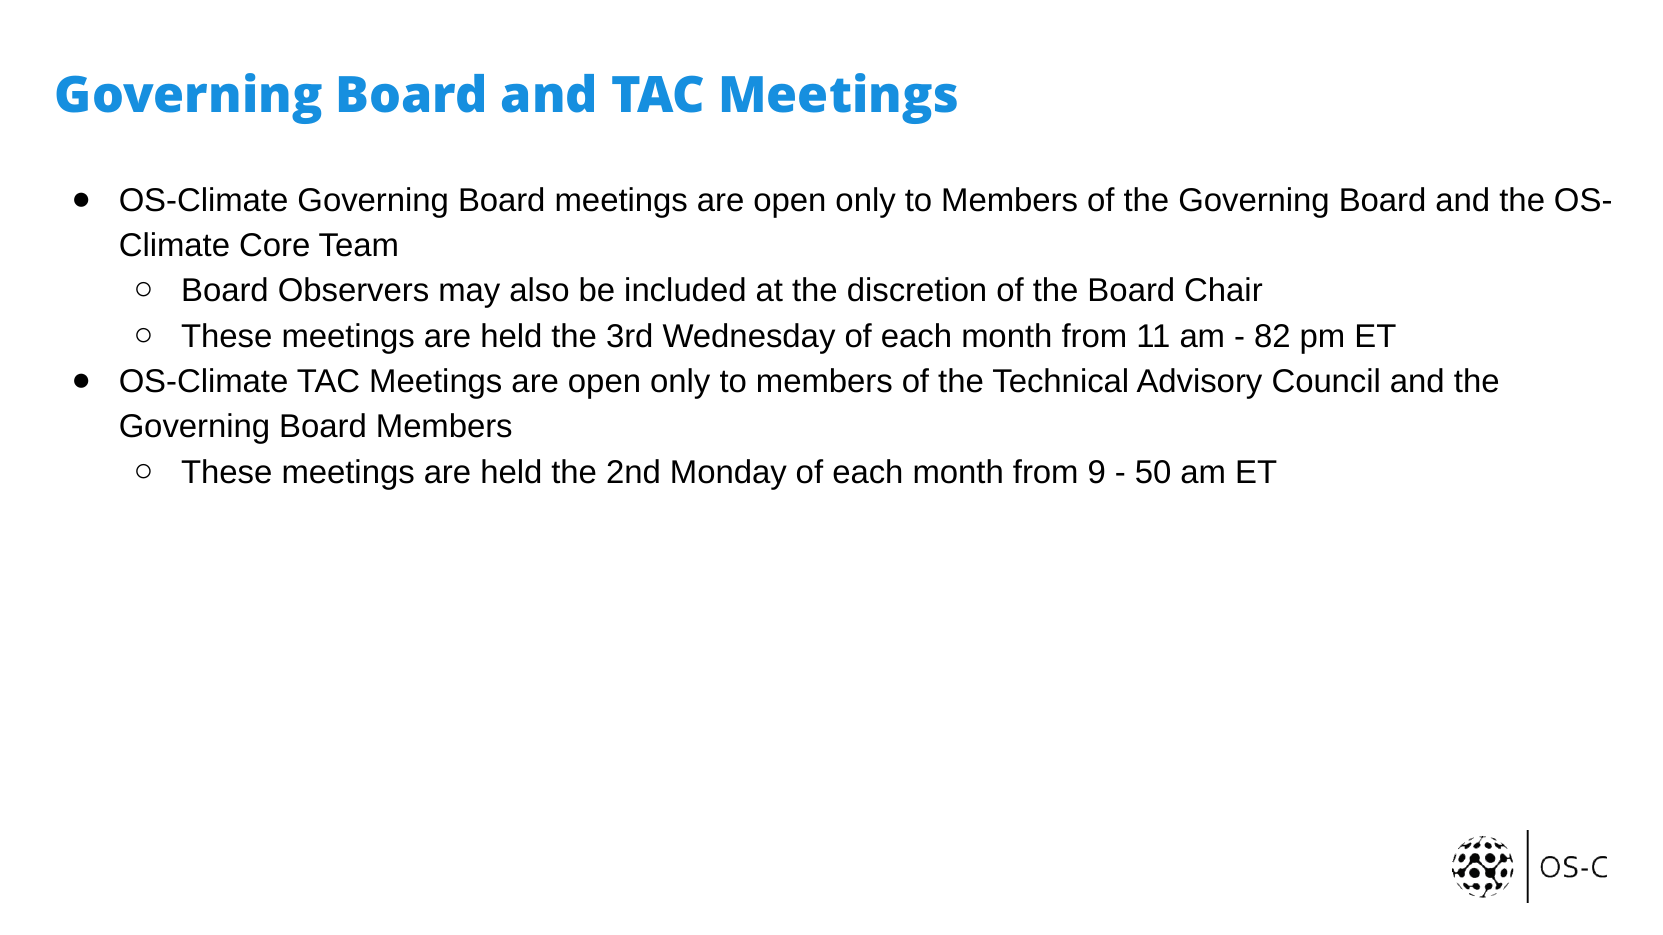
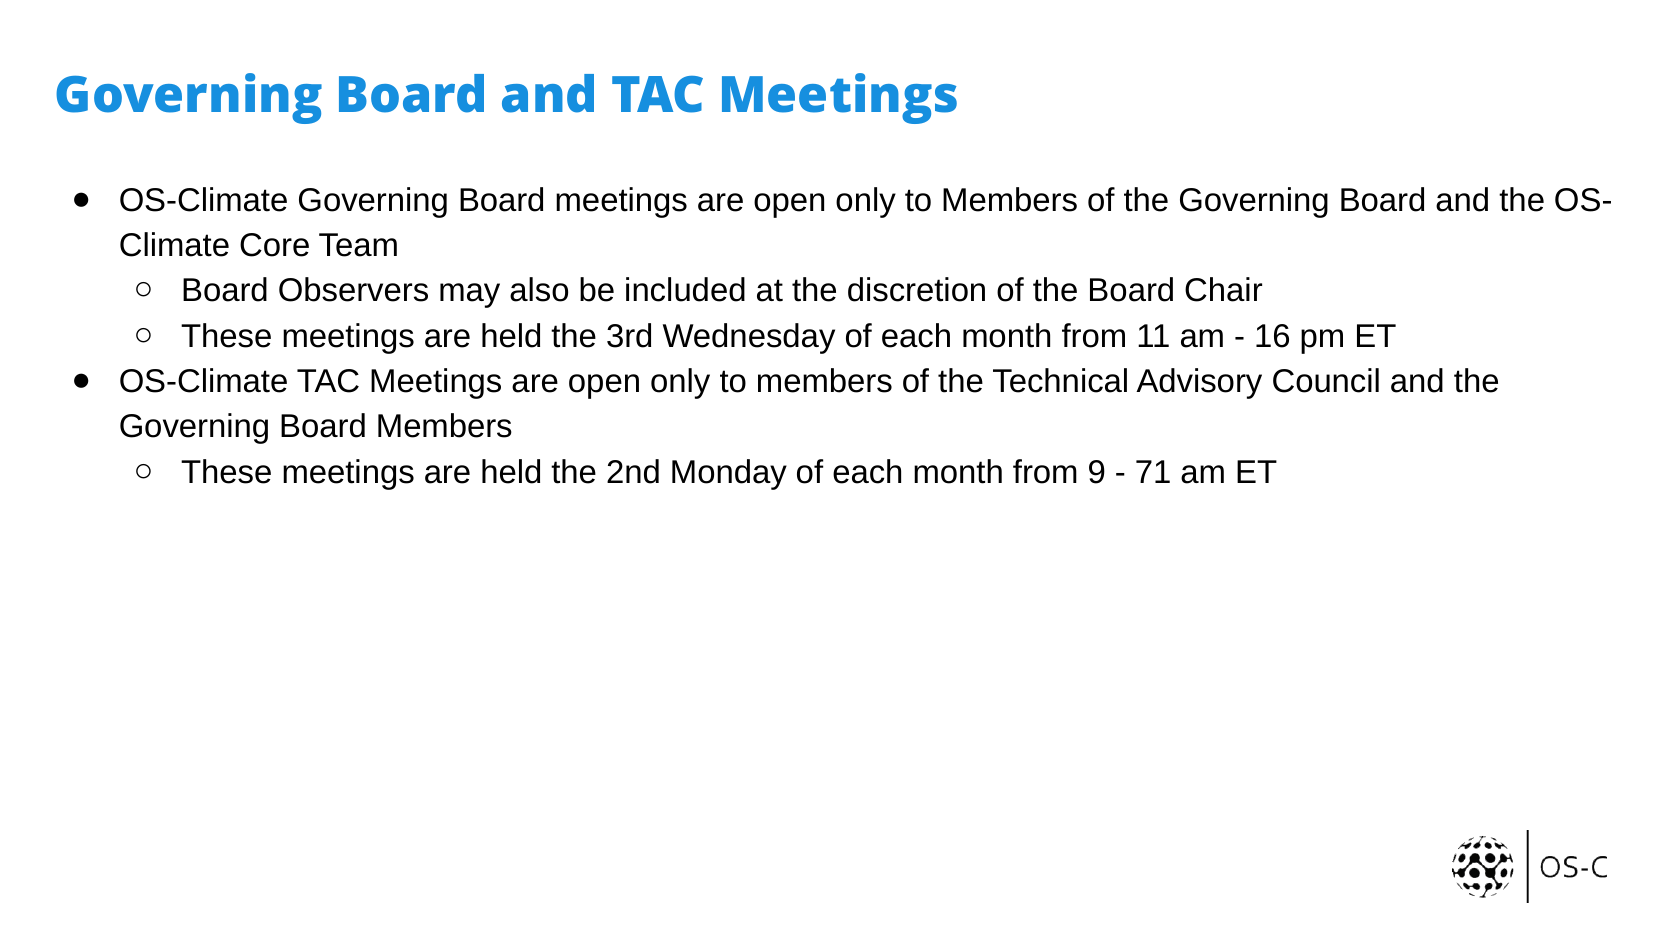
82: 82 -> 16
50: 50 -> 71
